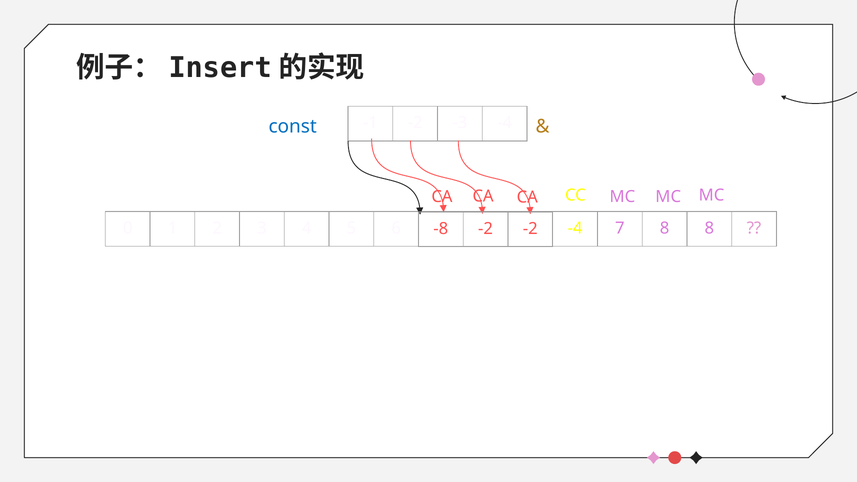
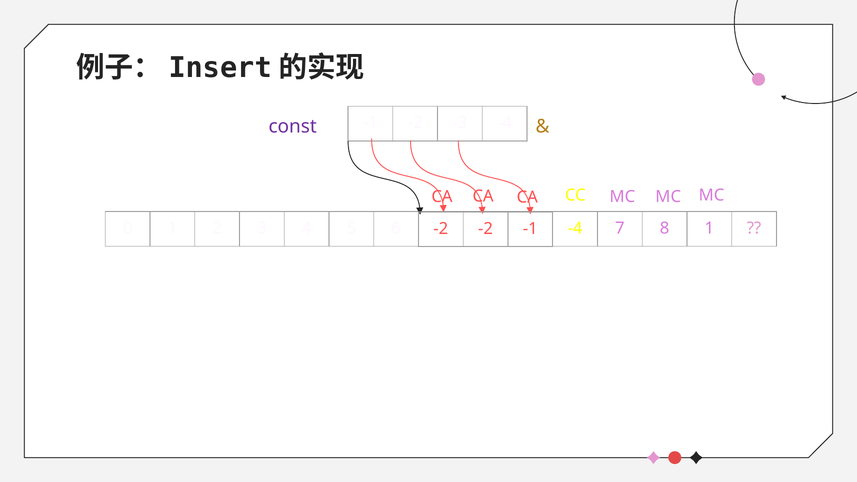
const colour: blue -> purple
8 8: 8 -> 1
-8 at (441, 229): -8 -> -2
-2 -2: -2 -> -1
